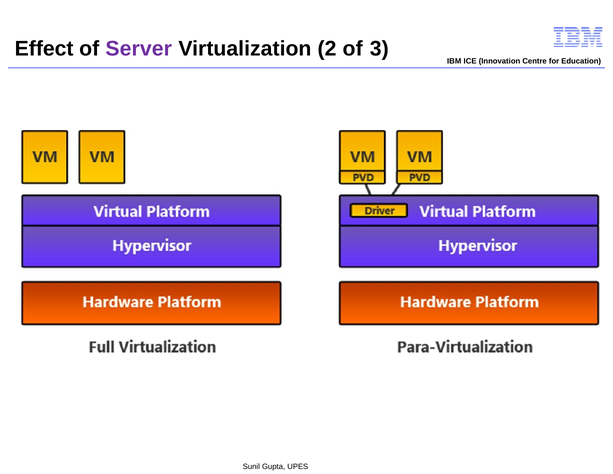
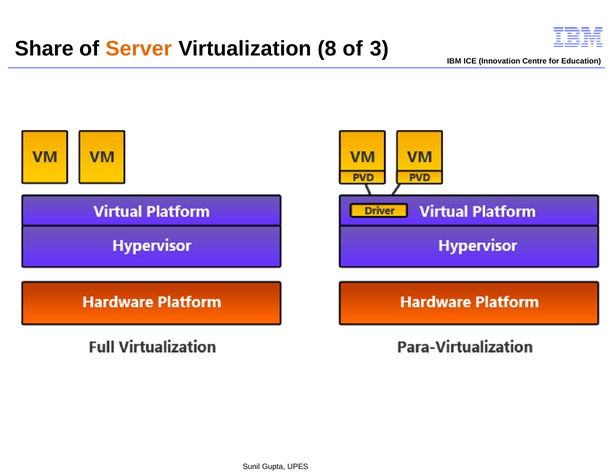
Effect: Effect -> Share
Server colour: purple -> orange
2: 2 -> 8
